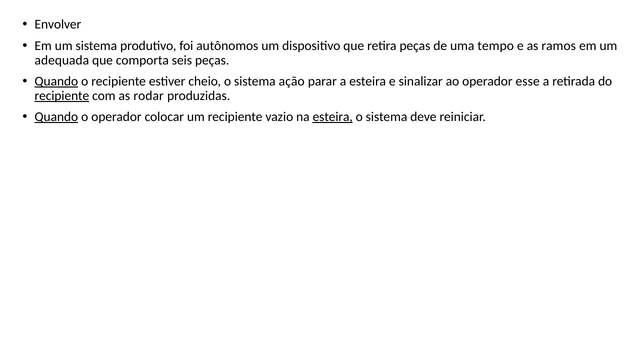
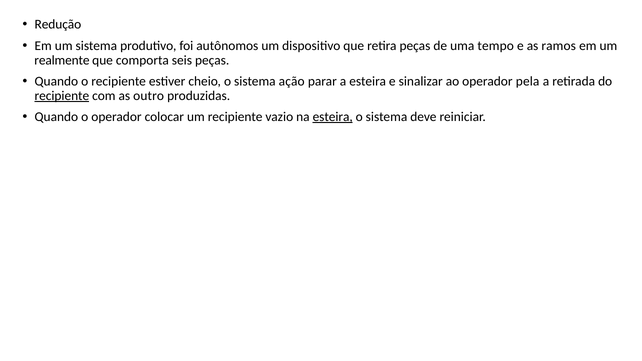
Envolver: Envolver -> Redução
adequada: adequada -> realmente
Quando at (56, 81) underline: present -> none
esse: esse -> pela
rodar: rodar -> outro
Quando at (56, 117) underline: present -> none
